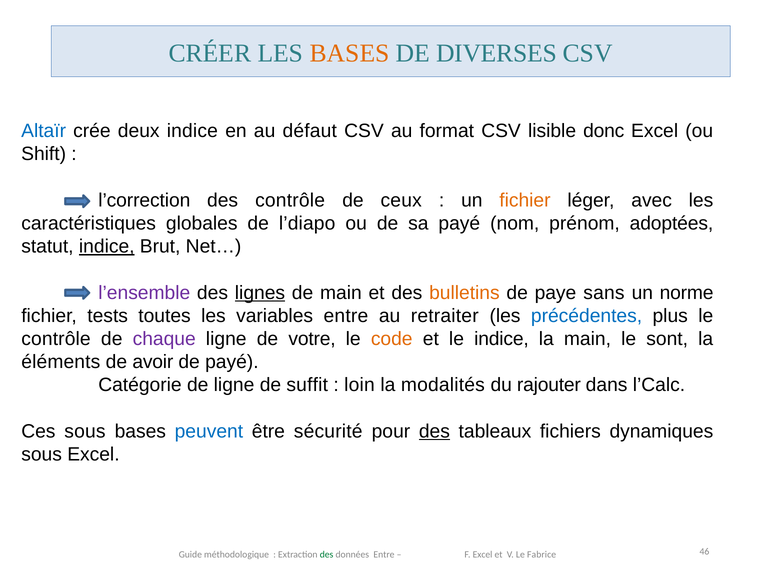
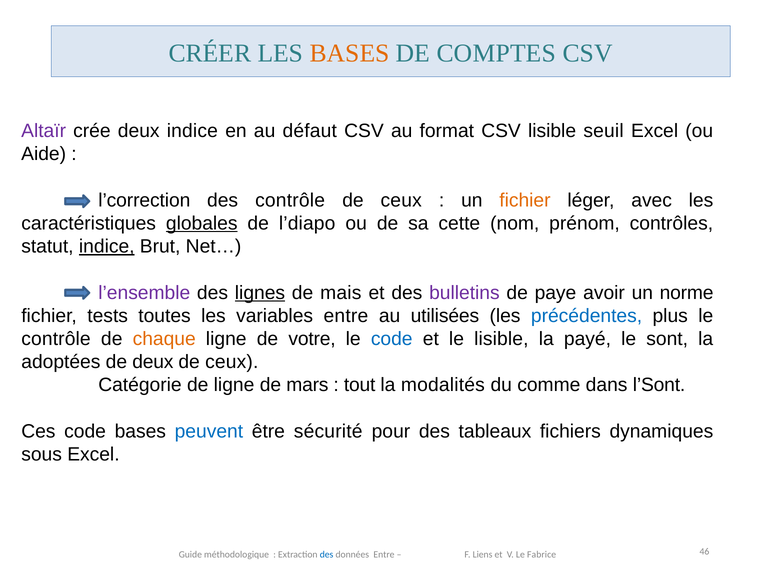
DIVERSES: DIVERSES -> COMPTES
Altaïr colour: blue -> purple
donc: donc -> seuil
Shift: Shift -> Aide
globales underline: none -> present
sa payé: payé -> cette
adoptées: adoptées -> contrôles
de main: main -> mais
bulletins colour: orange -> purple
sans: sans -> avoir
retraiter: retraiter -> utilisées
chaque colour: purple -> orange
code at (392, 339) colour: orange -> blue
le indice: indice -> lisible
la main: main -> payé
éléments: éléments -> adoptées
de avoir: avoir -> deux
payé at (232, 362): payé -> ceux
suffit: suffit -> mars
loin: loin -> tout
rajouter: rajouter -> comme
l’Calc: l’Calc -> l’Sont
Ces sous: sous -> code
des at (434, 431) underline: present -> none
des at (327, 554) colour: green -> blue
F Excel: Excel -> Liens
